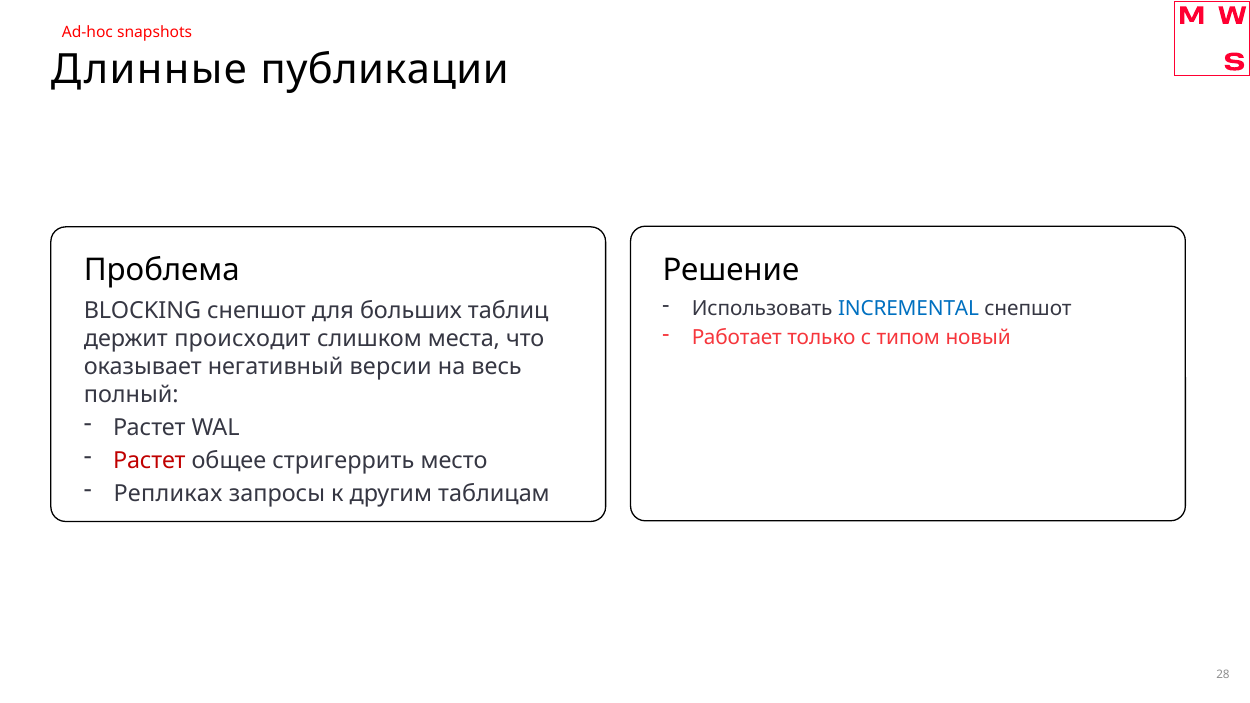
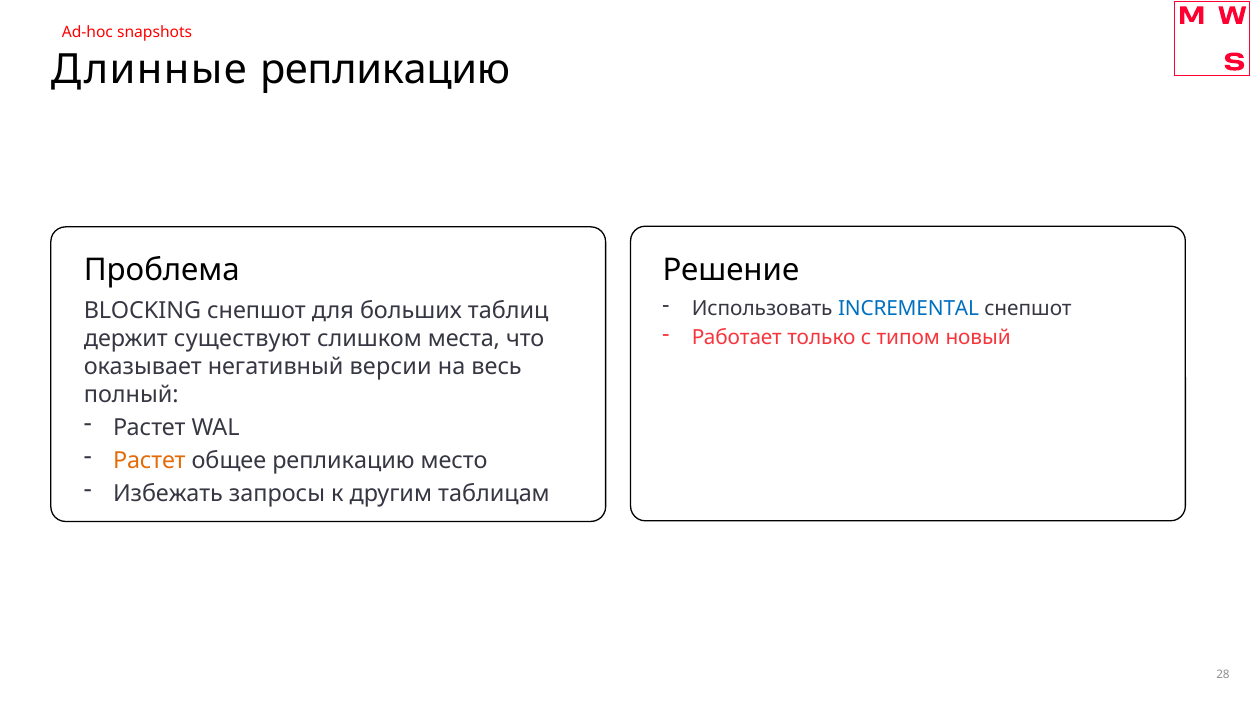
Длинные публикации: публикации -> репликацию
происходит: происходит -> существуют
Растет at (149, 461) colour: red -> orange
общее стригеррить: стригеррить -> репликацию
Репликах: Репликах -> Избежать
